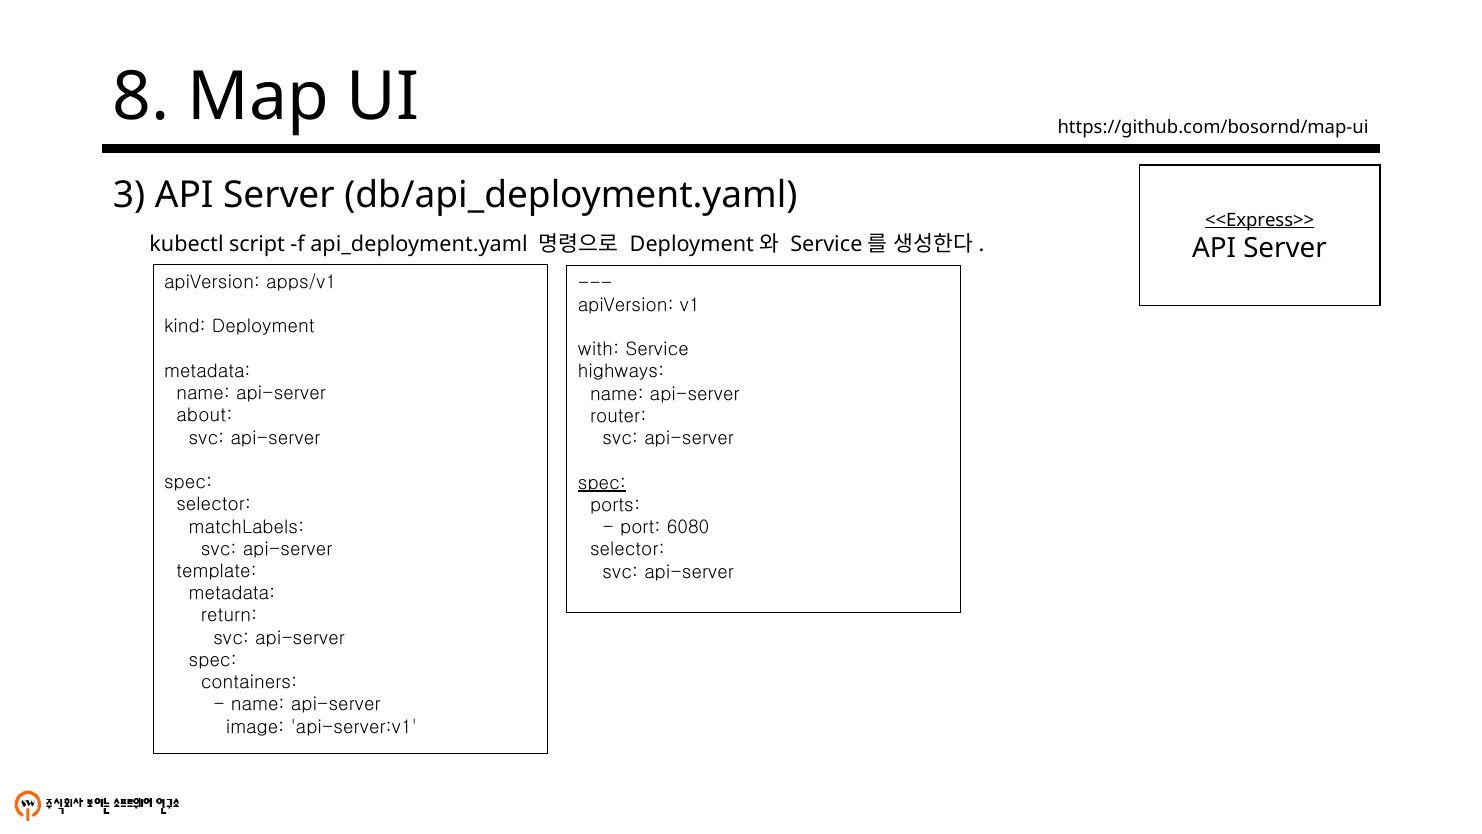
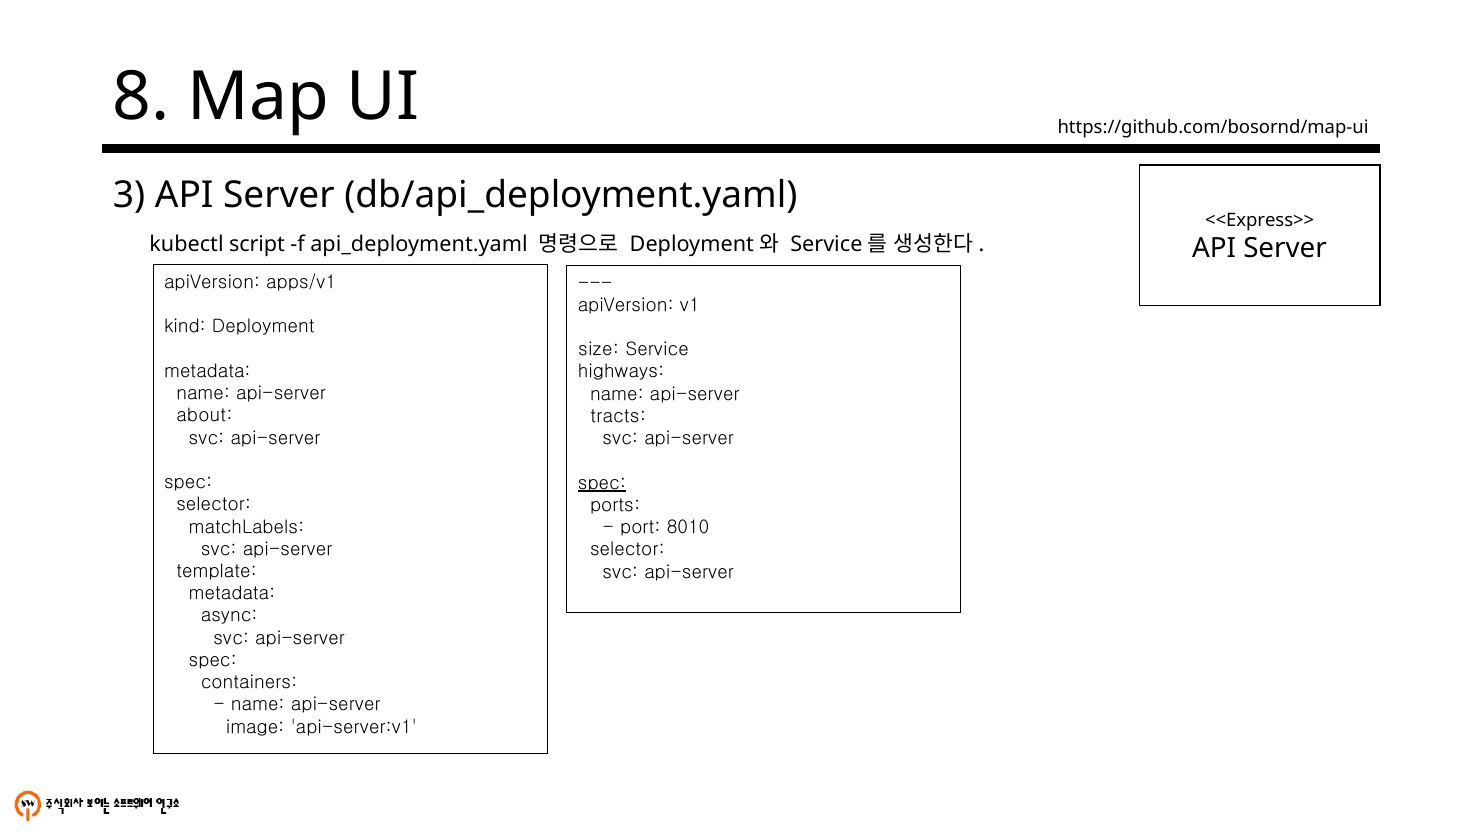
<<Express>> underline: present -> none
with: with -> size
router: router -> tracts
6080: 6080 -> 8010
return: return -> async
